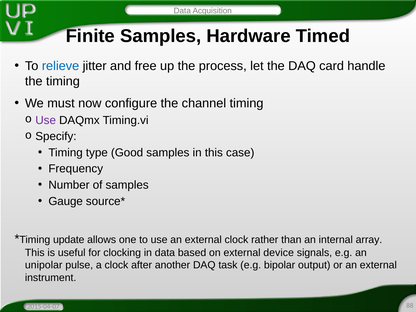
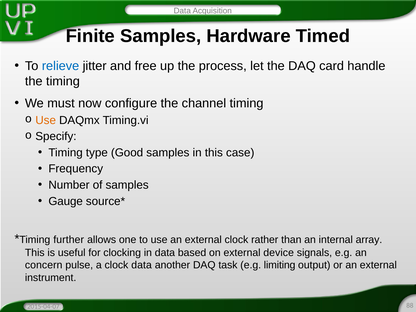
Use at (46, 120) colour: purple -> orange
update: update -> further
unipolar: unipolar -> concern
clock after: after -> data
bipolar: bipolar -> limiting
